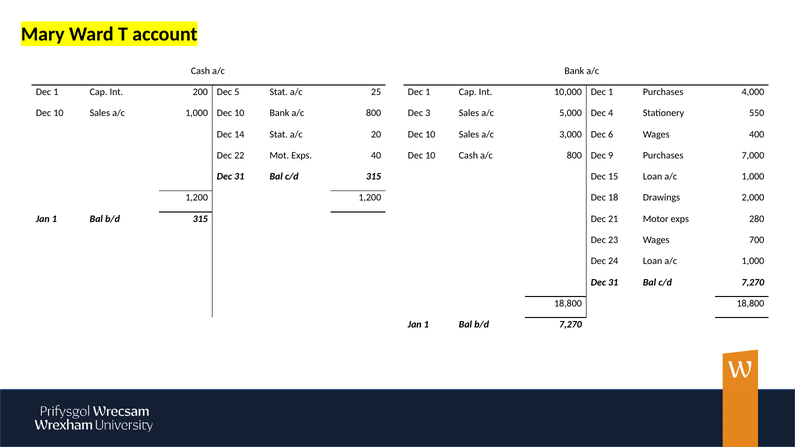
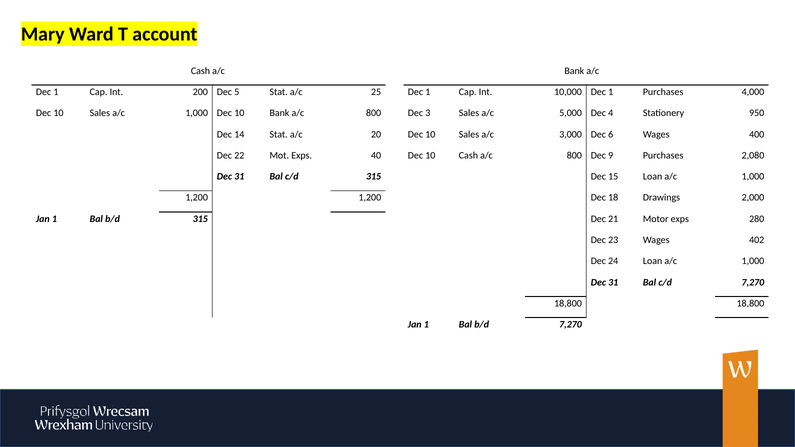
550: 550 -> 950
7,000: 7,000 -> 2,080
700: 700 -> 402
